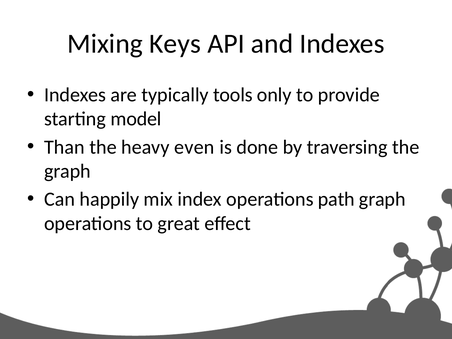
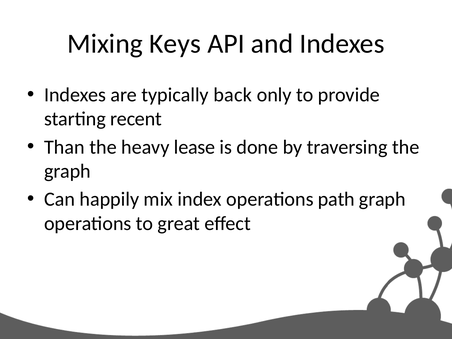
tools: tools -> back
model: model -> recent
even: even -> lease
